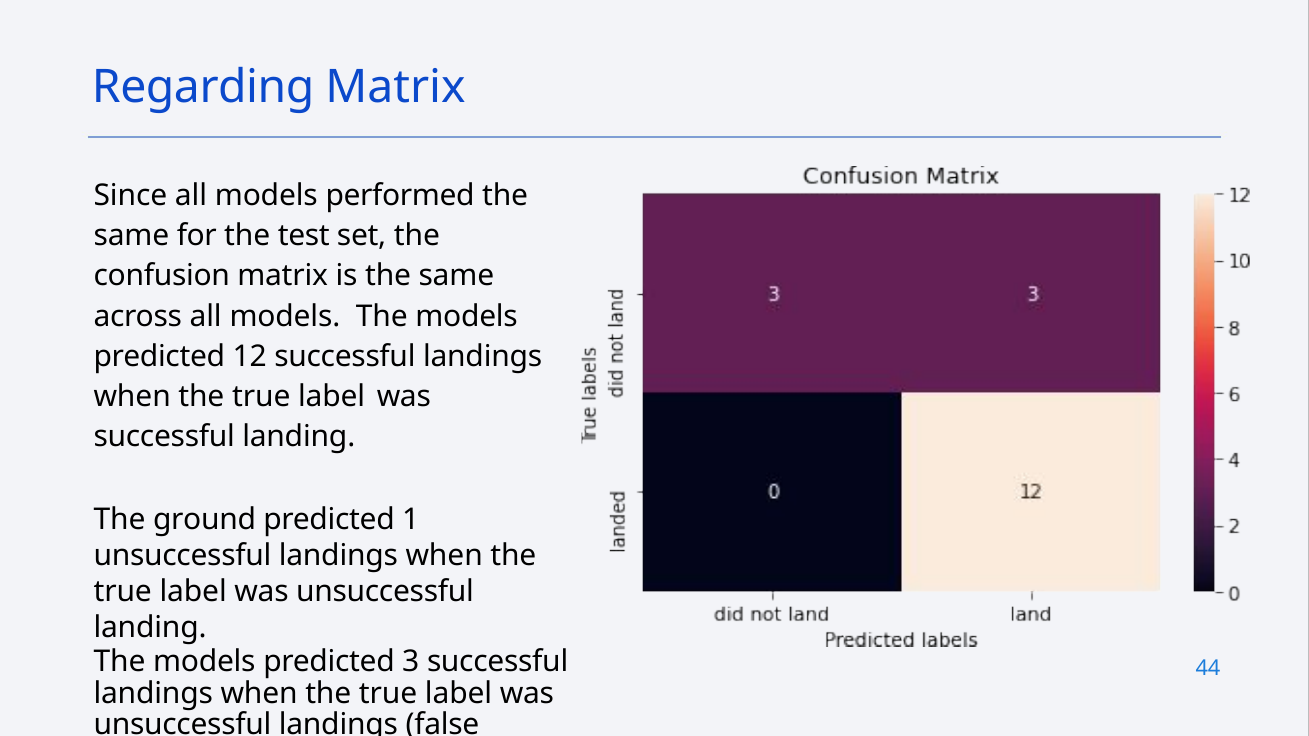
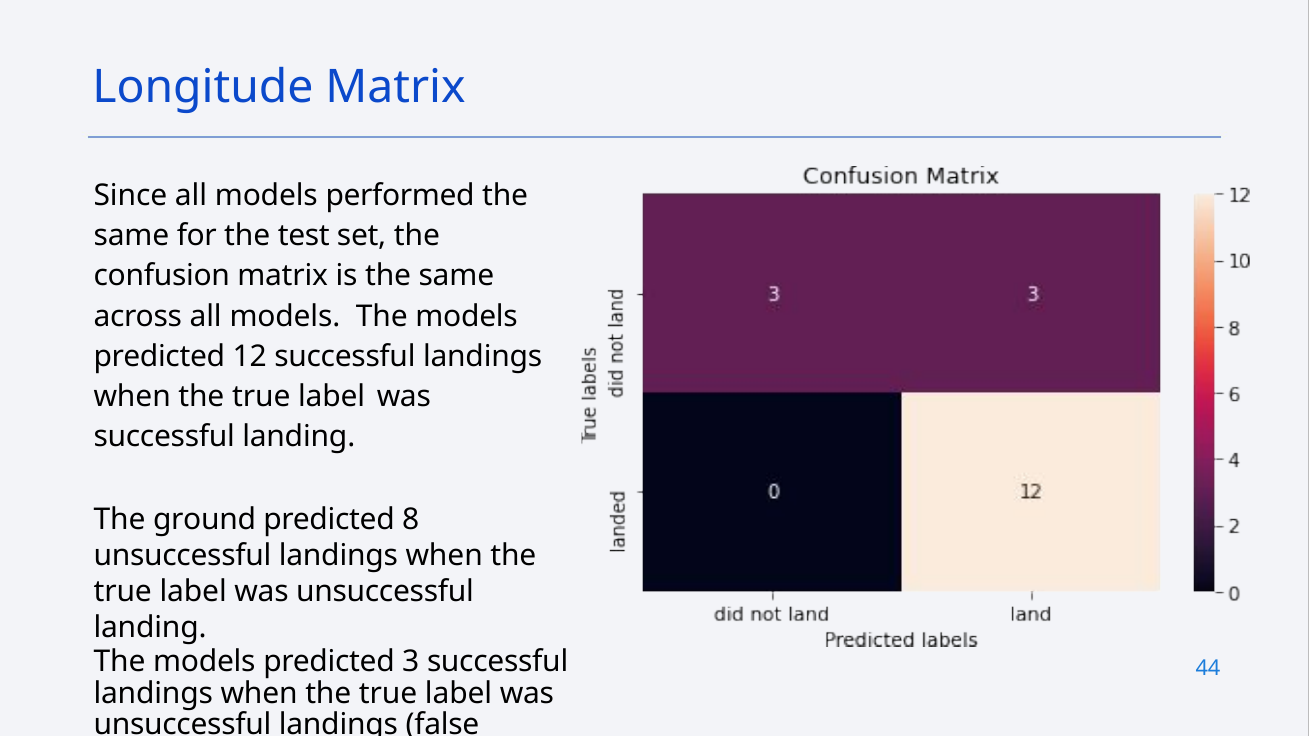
Regarding: Regarding -> Longitude
1: 1 -> 8
